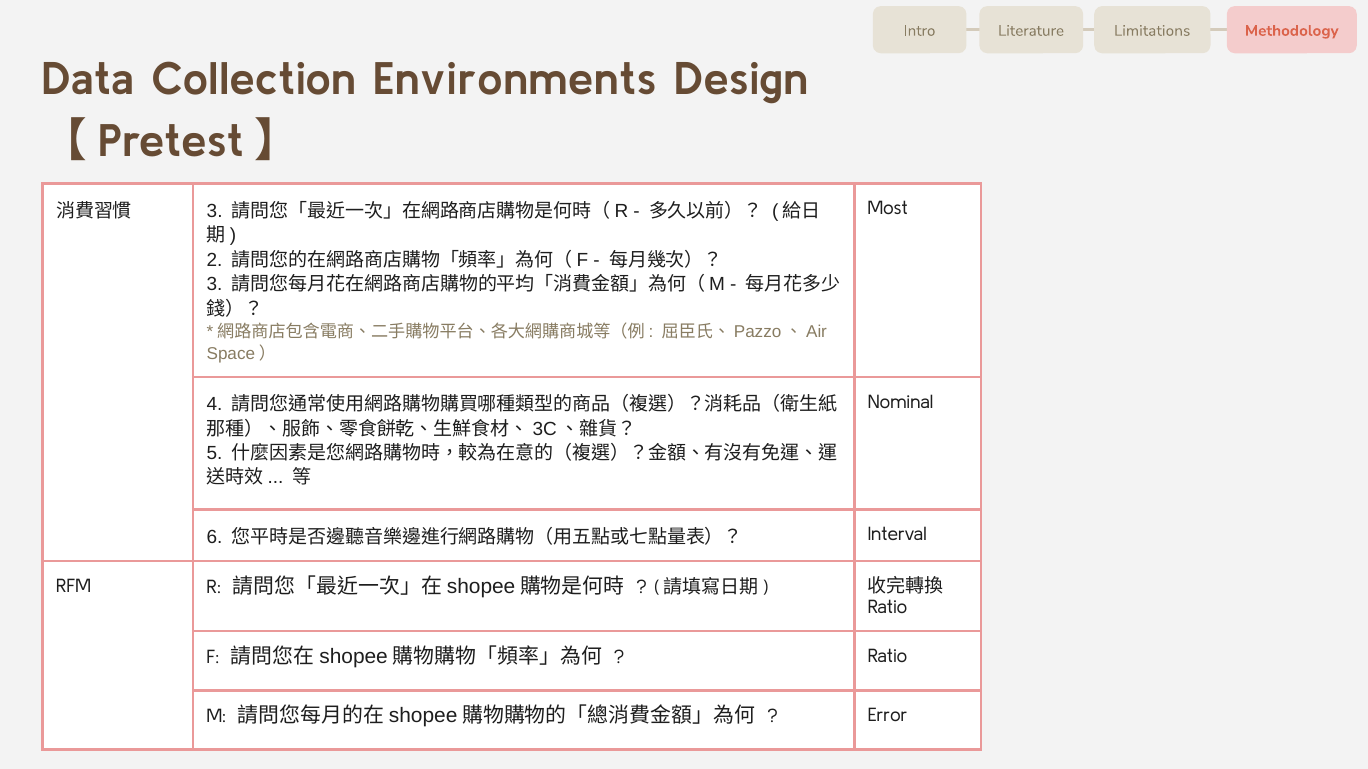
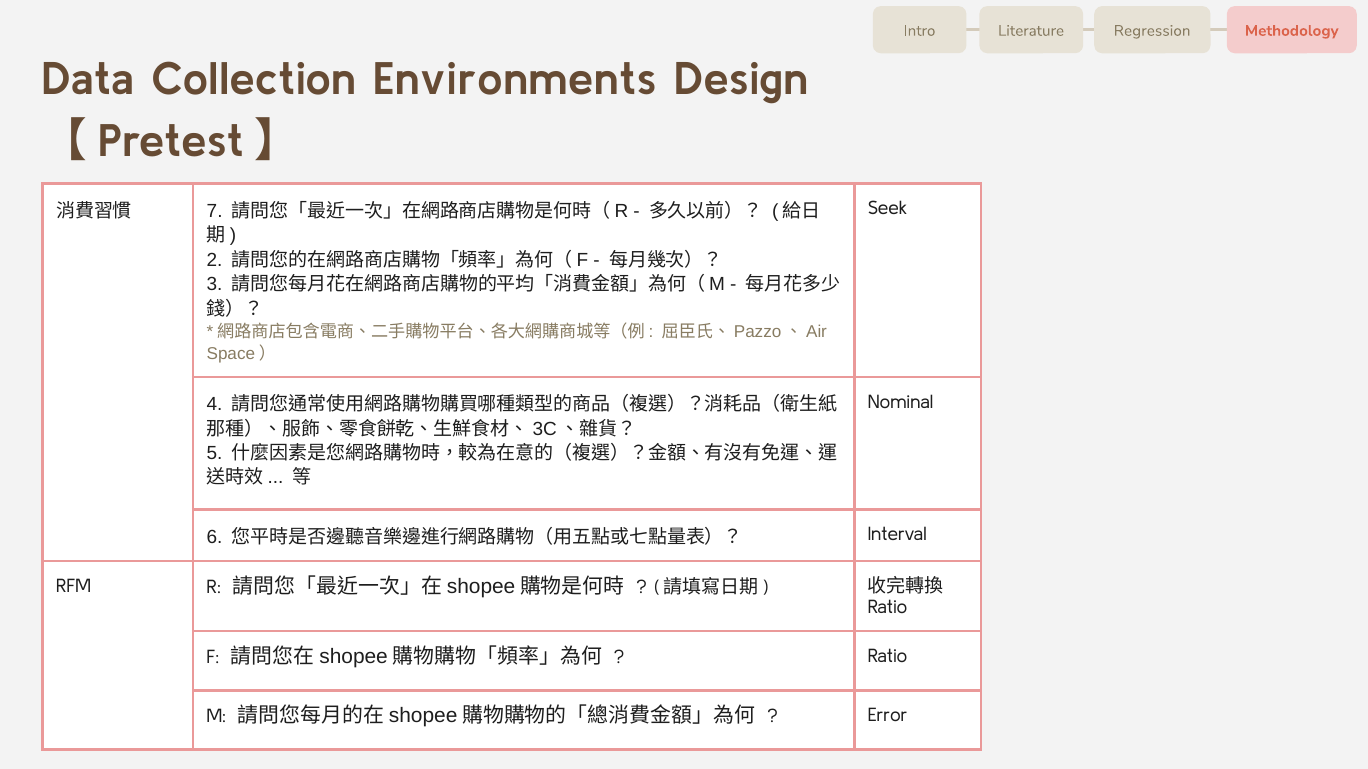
Limitations: Limitations -> Regression
Most: Most -> Seek
3 at (215, 211): 3 -> 7
